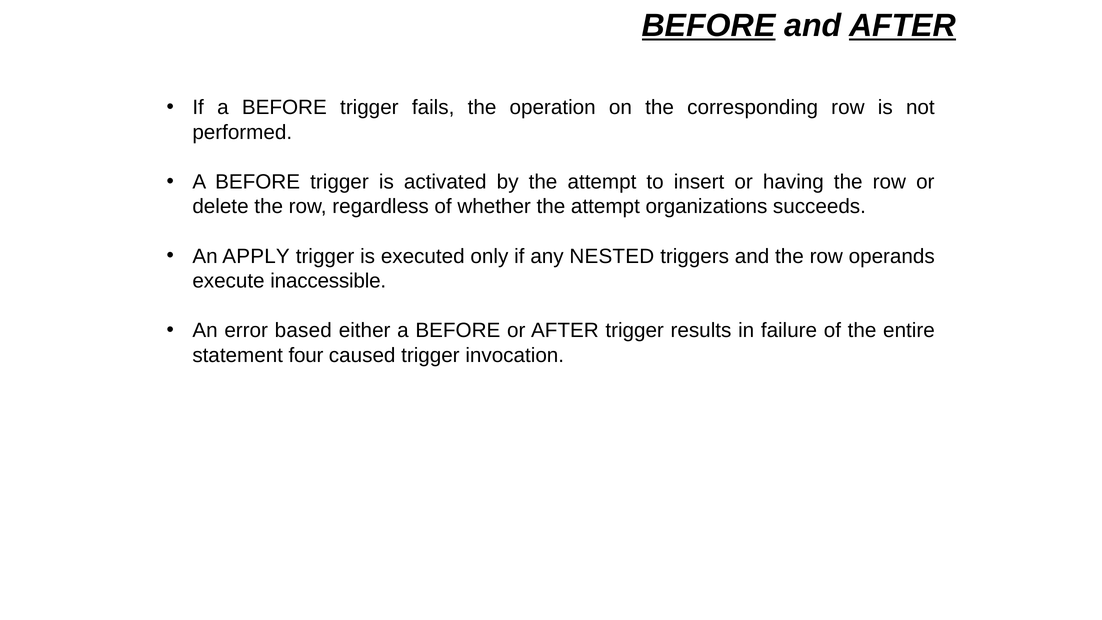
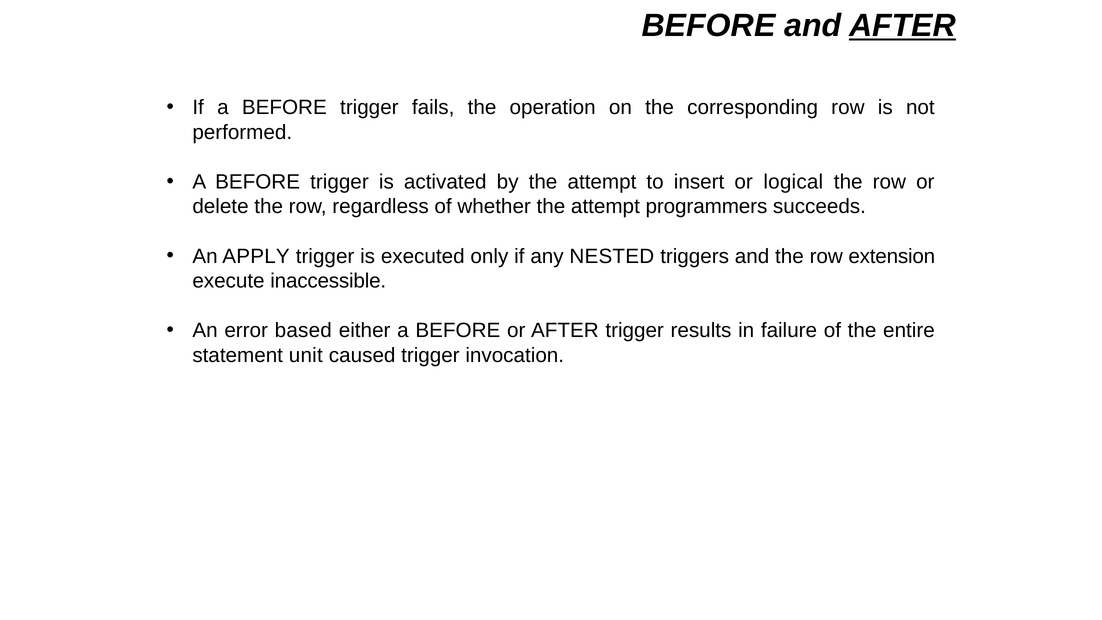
BEFORE at (709, 26) underline: present -> none
having: having -> logical
organizations: organizations -> programmers
operands: operands -> extension
four: four -> unit
